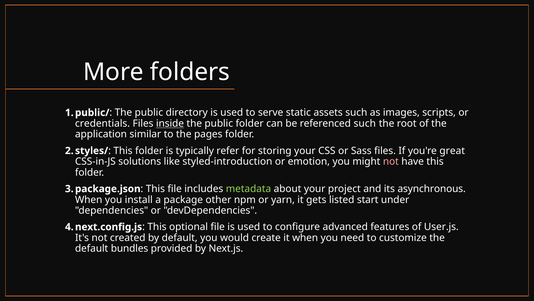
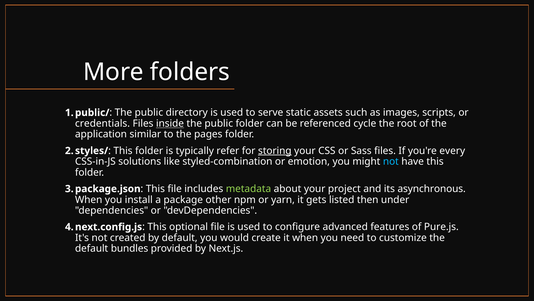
referenced such: such -> cycle
storing underline: none -> present
great: great -> every
styled-introduction: styled-introduction -> styled-combination
not at (391, 161) colour: pink -> light blue
start: start -> then
User.js: User.js -> Pure.js
